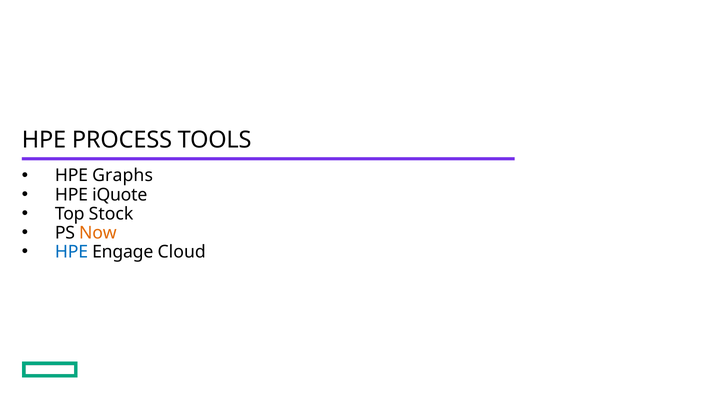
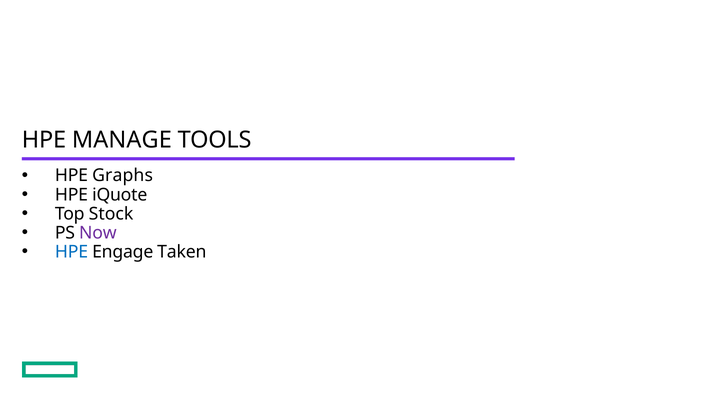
PROCESS: PROCESS -> MANAGE
Now colour: orange -> purple
Cloud: Cloud -> Taken
